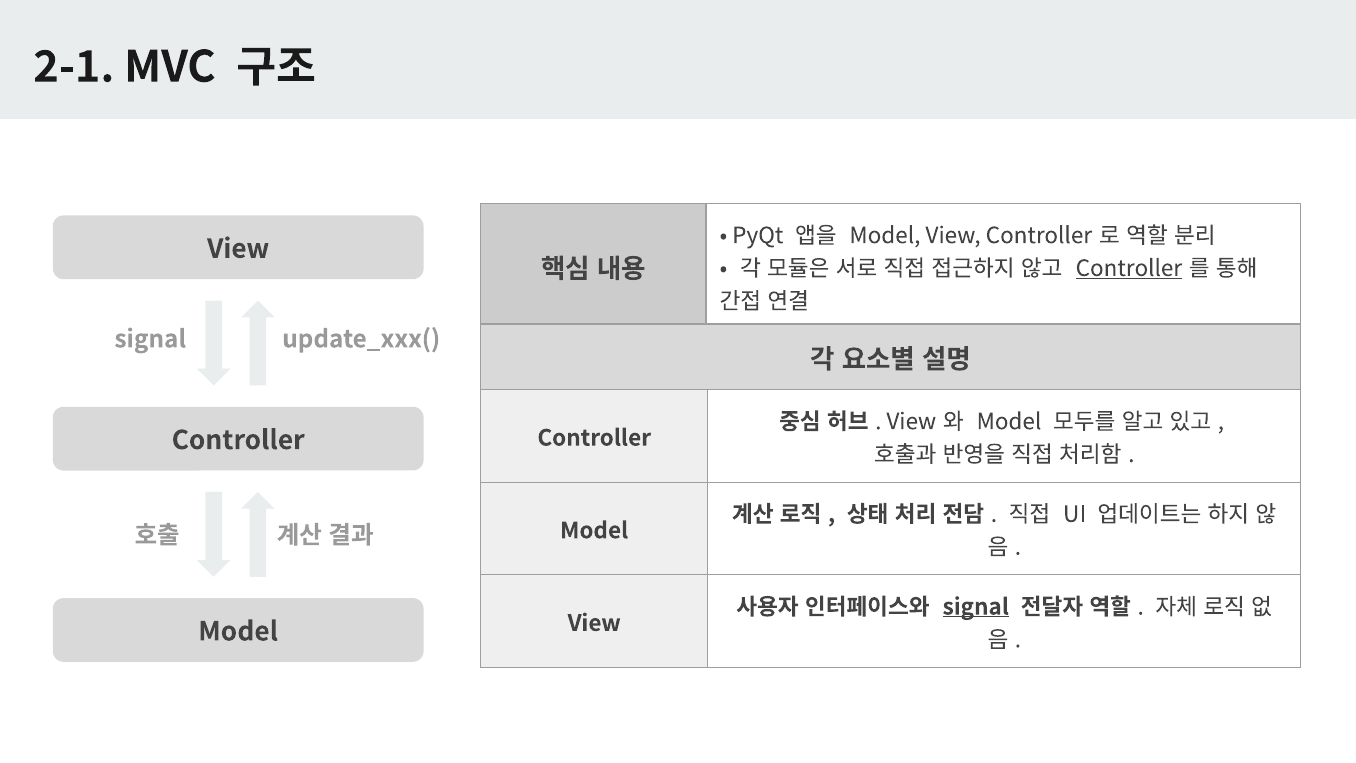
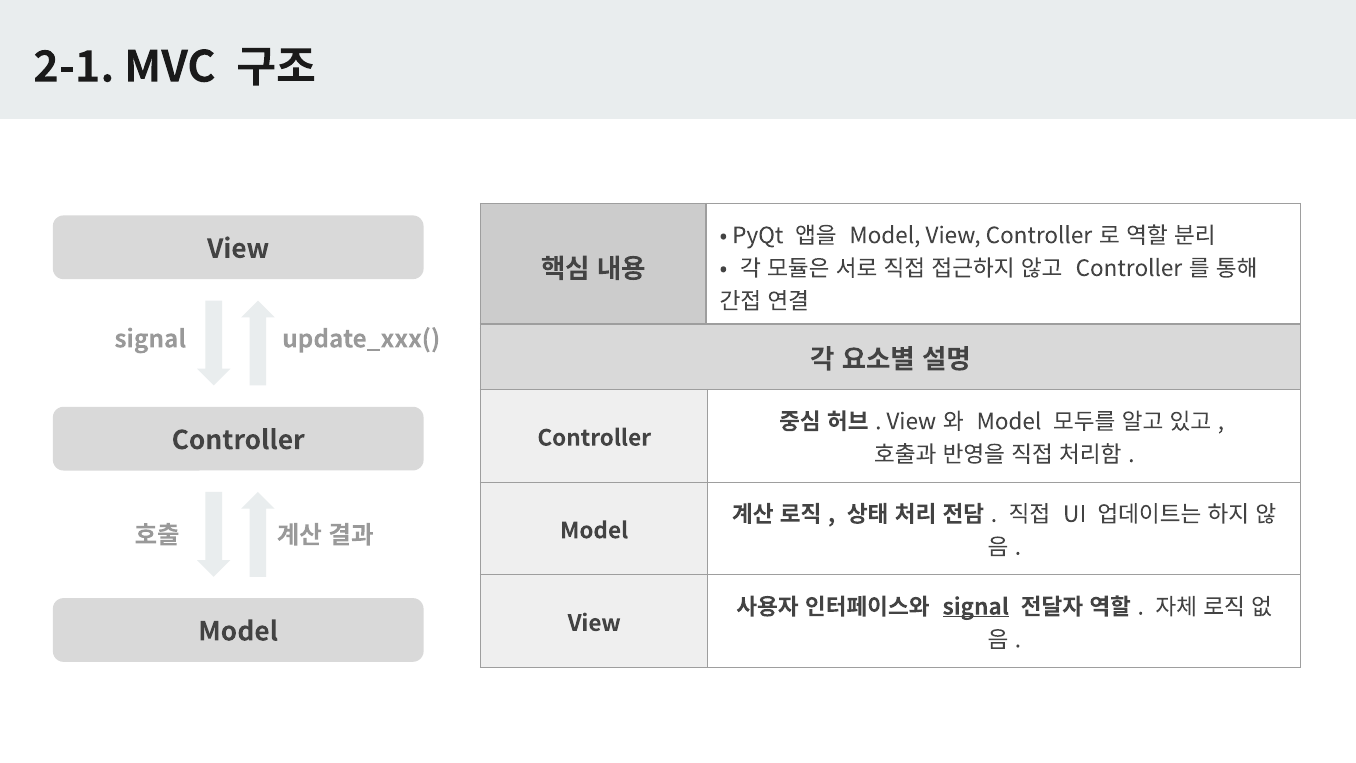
Controller at (1129, 268) underline: present -> none
